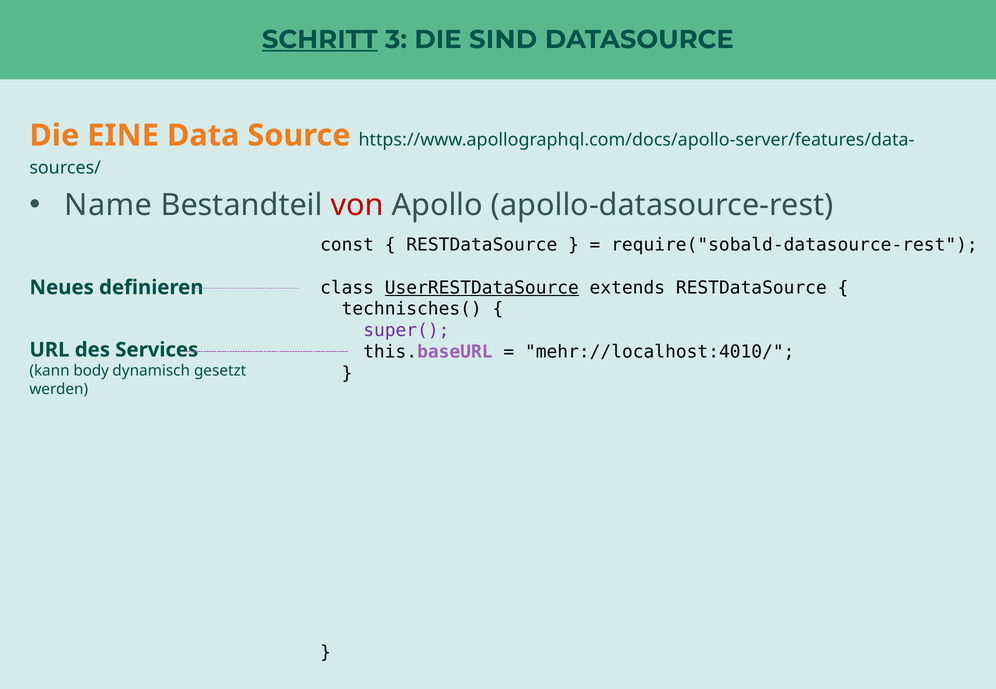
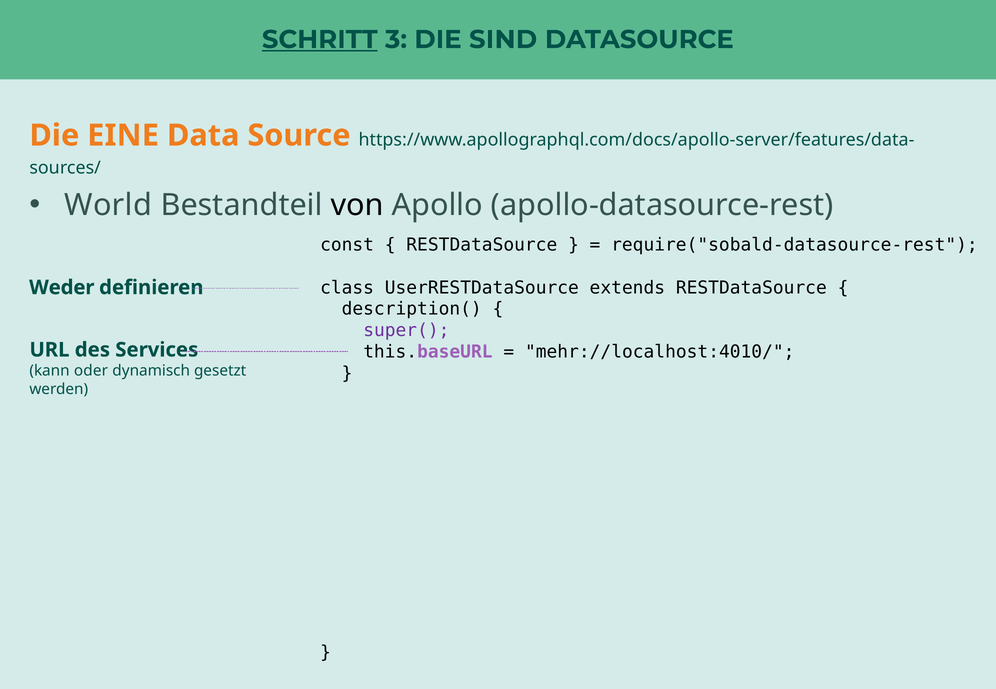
Name: Name -> World
von colour: red -> black
UserRESTDataSource underline: present -> none
Neues: Neues -> Weder
technisches(: technisches( -> description(
body: body -> oder
